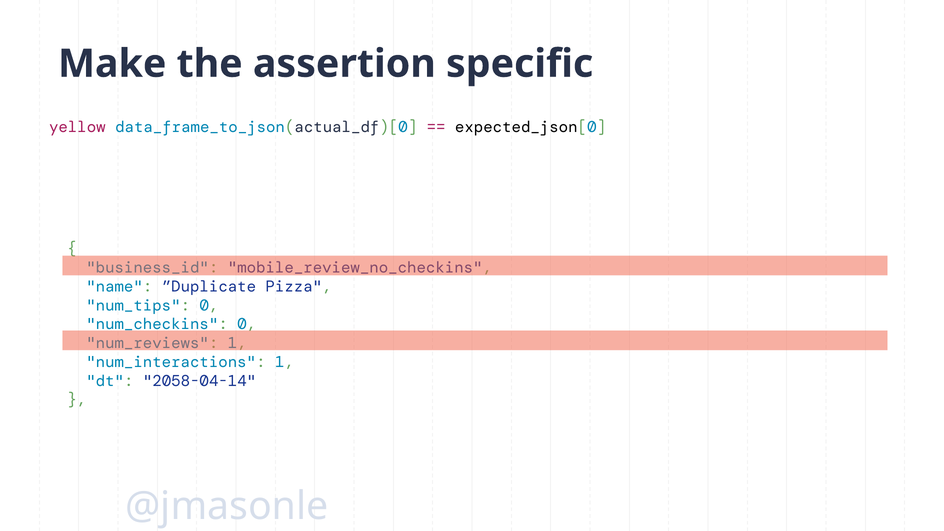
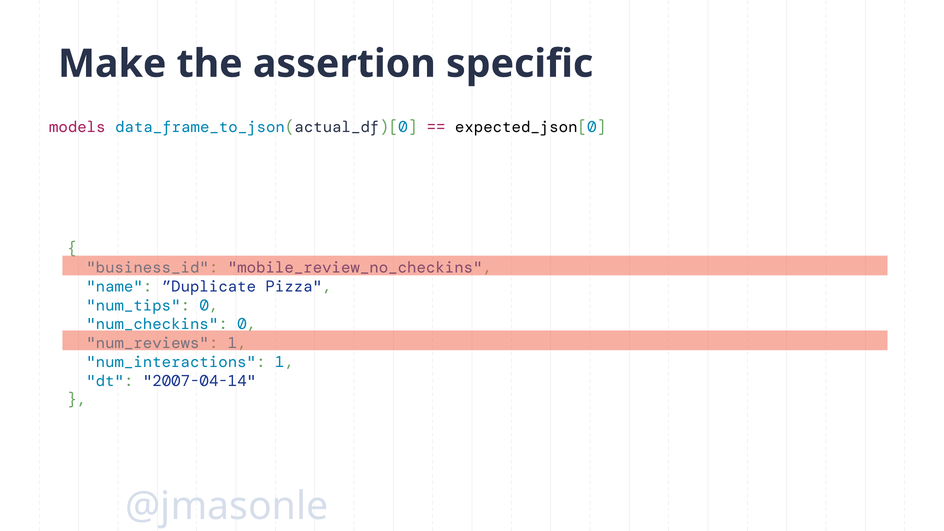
yellow: yellow -> models
2058-04-14: 2058-04-14 -> 2007-04-14
